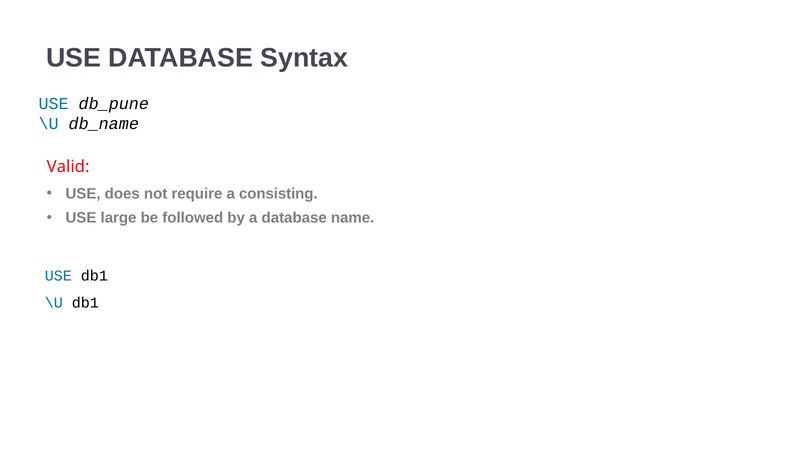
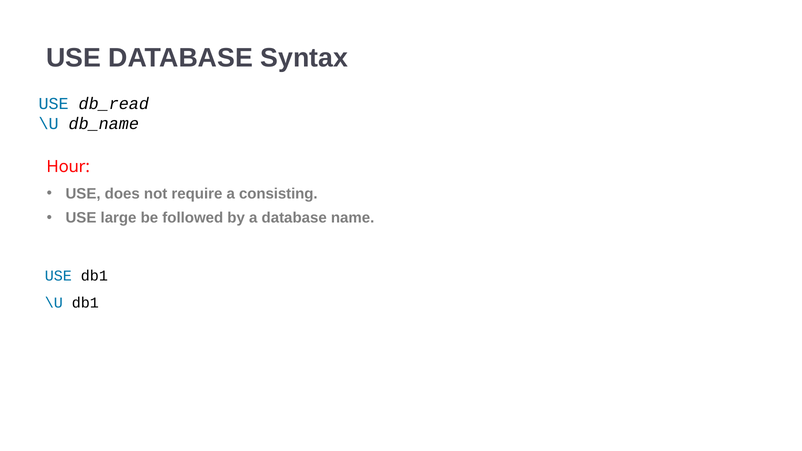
db_pune: db_pune -> db_read
Valid: Valid -> Hour
